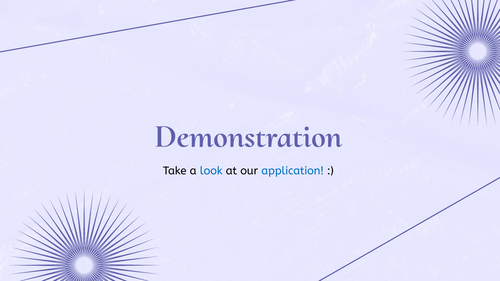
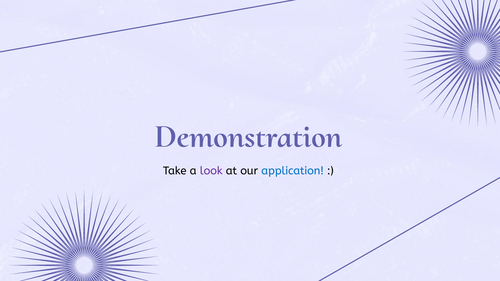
look colour: blue -> purple
